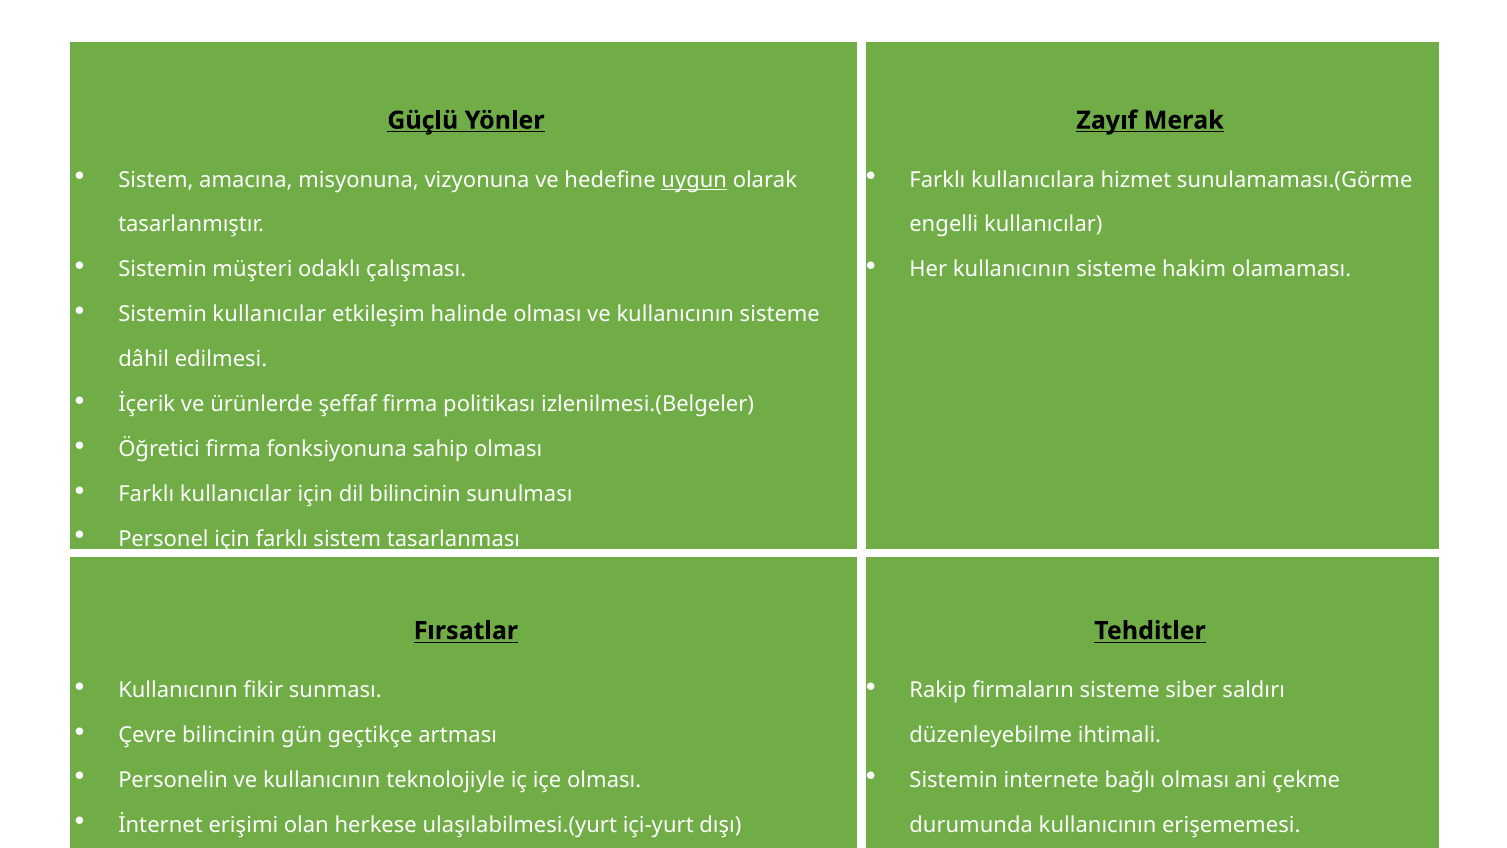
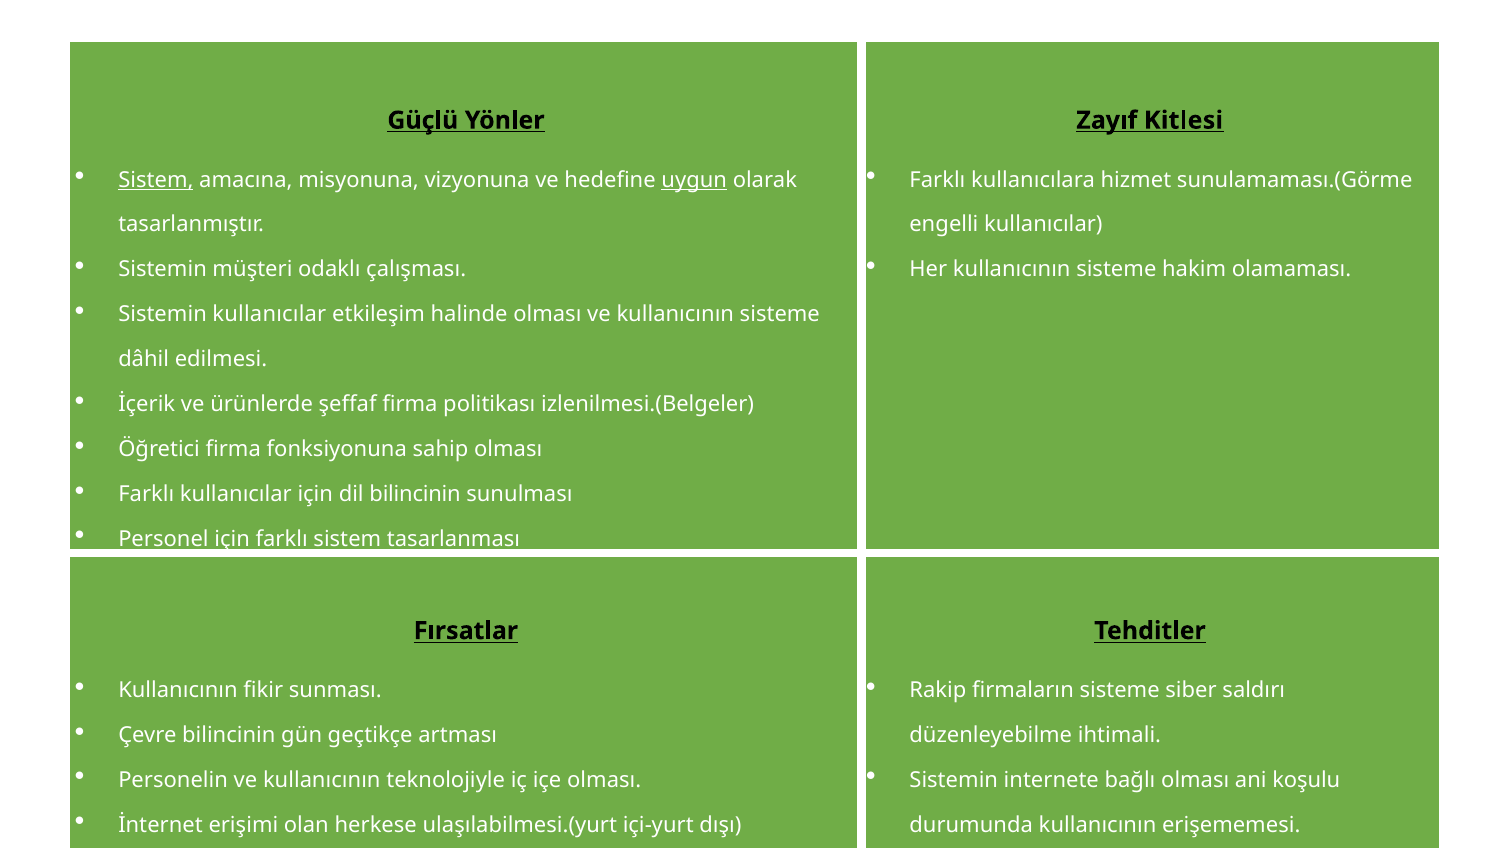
Merak: Merak -> Kitlesi
Sistem at (156, 180) underline: none -> present
çekme: çekme -> koşulu
